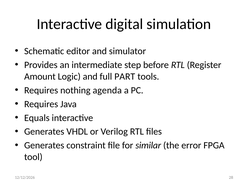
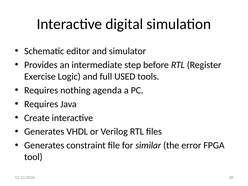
Amount: Amount -> Exercise
PART: PART -> USED
Equals: Equals -> Create
